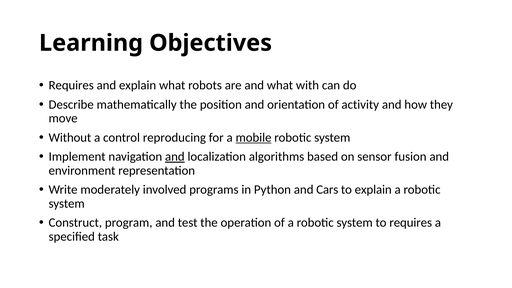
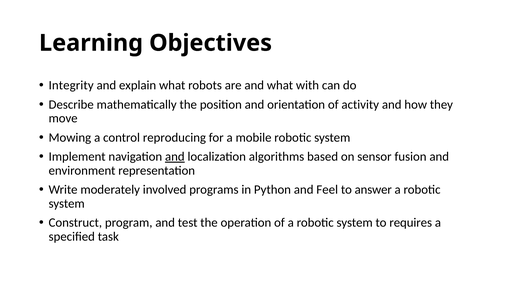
Requires at (71, 85): Requires -> Integrity
Without: Without -> Mowing
mobile underline: present -> none
Cars: Cars -> Feel
to explain: explain -> answer
